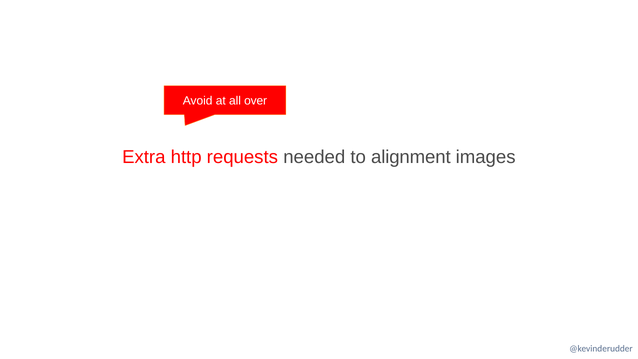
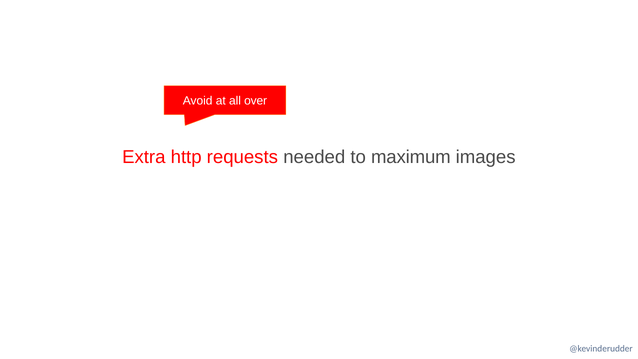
alignment: alignment -> maximum
